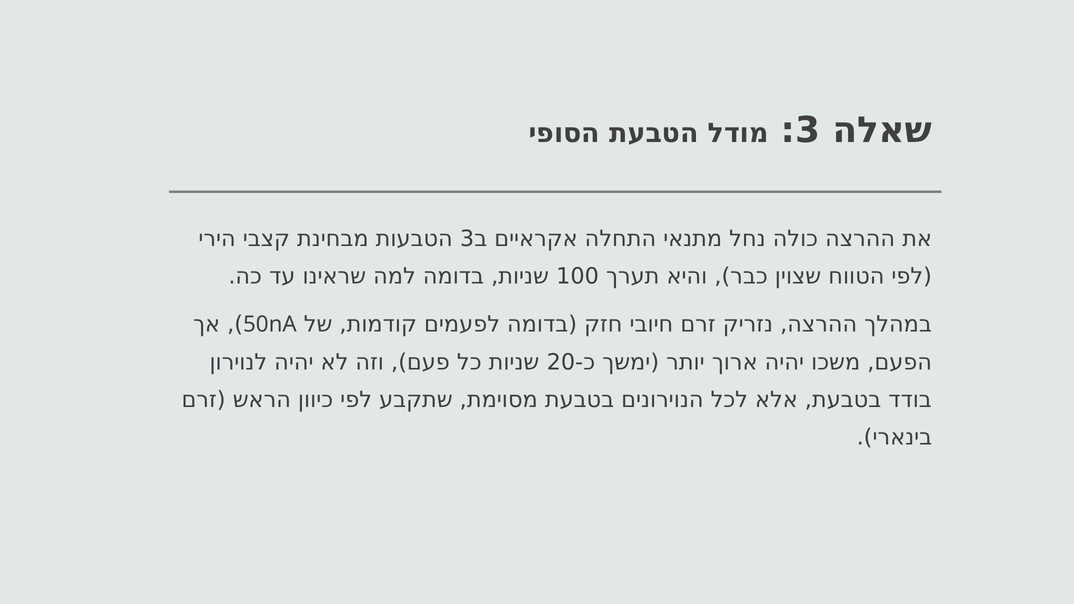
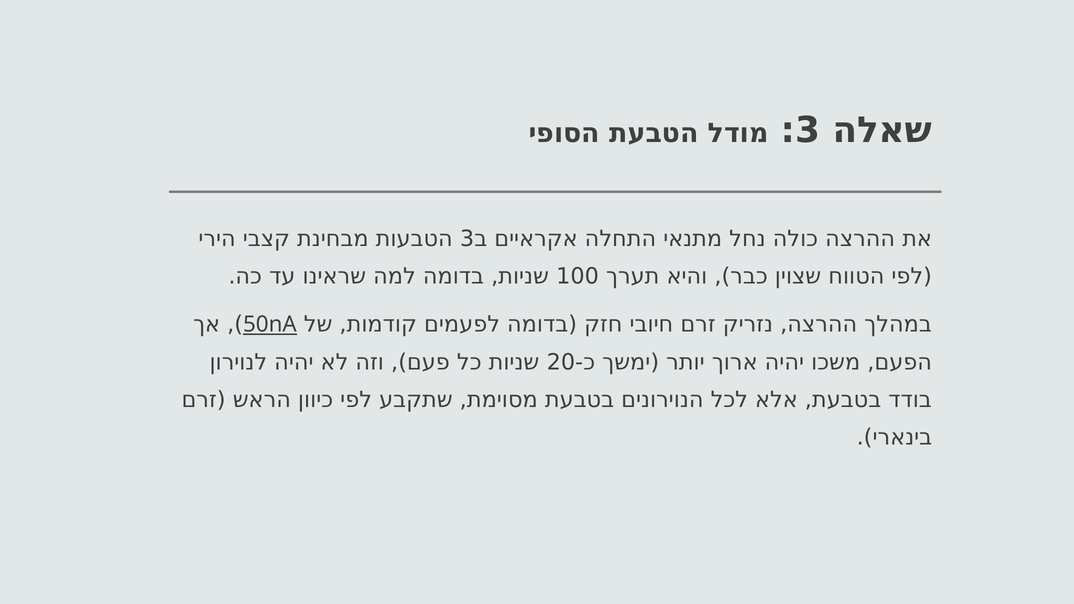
50nA underline: none -> present
